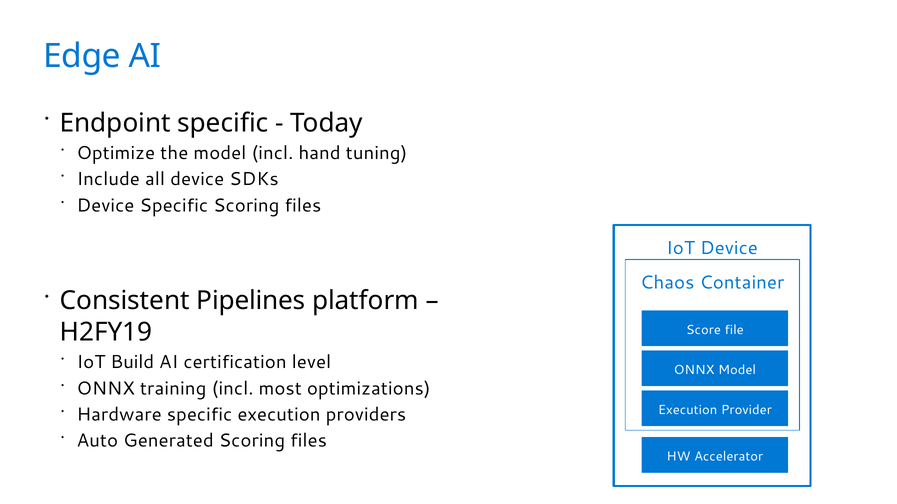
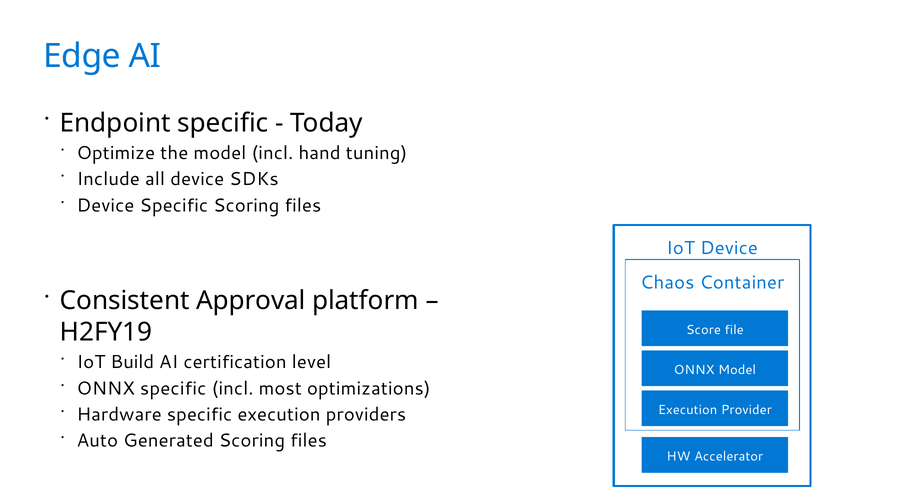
Pipelines: Pipelines -> Approval
ONNX training: training -> specific
